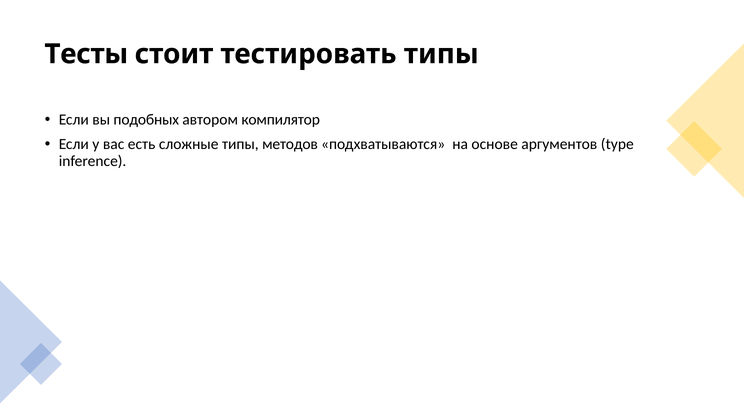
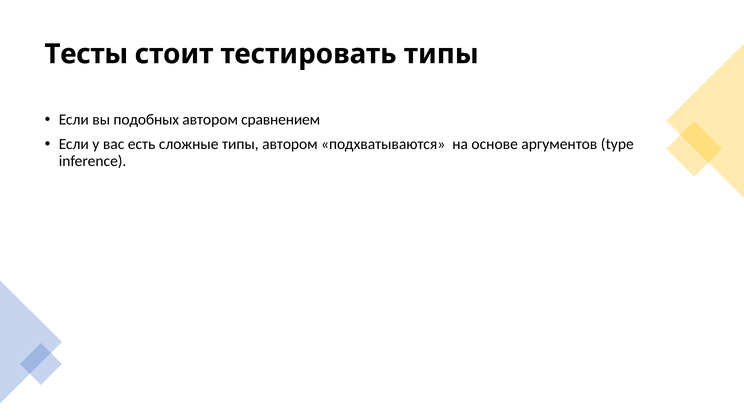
компилятор: компилятор -> сравнением
типы методов: методов -> автором
